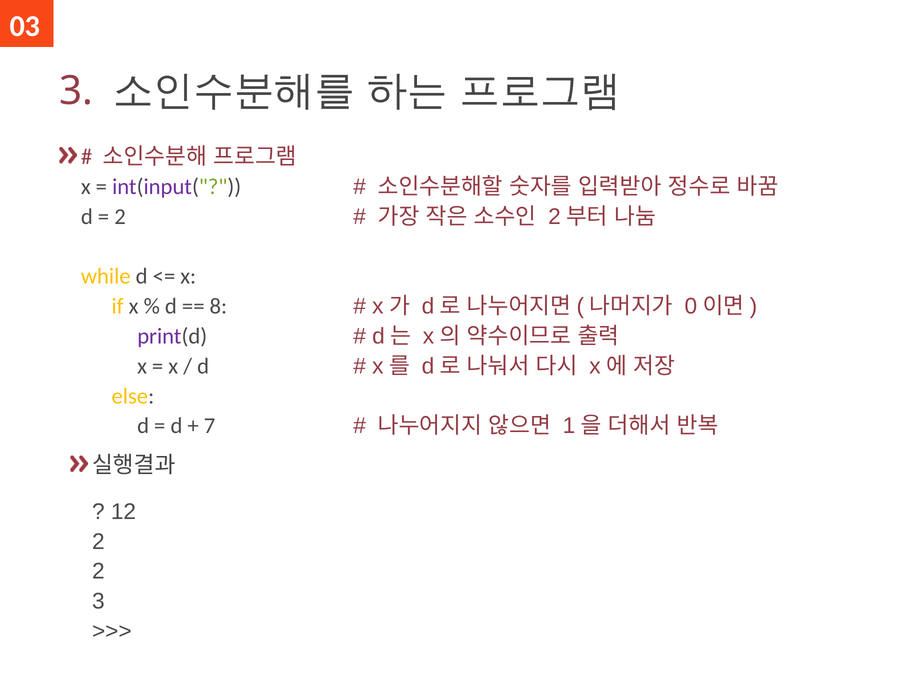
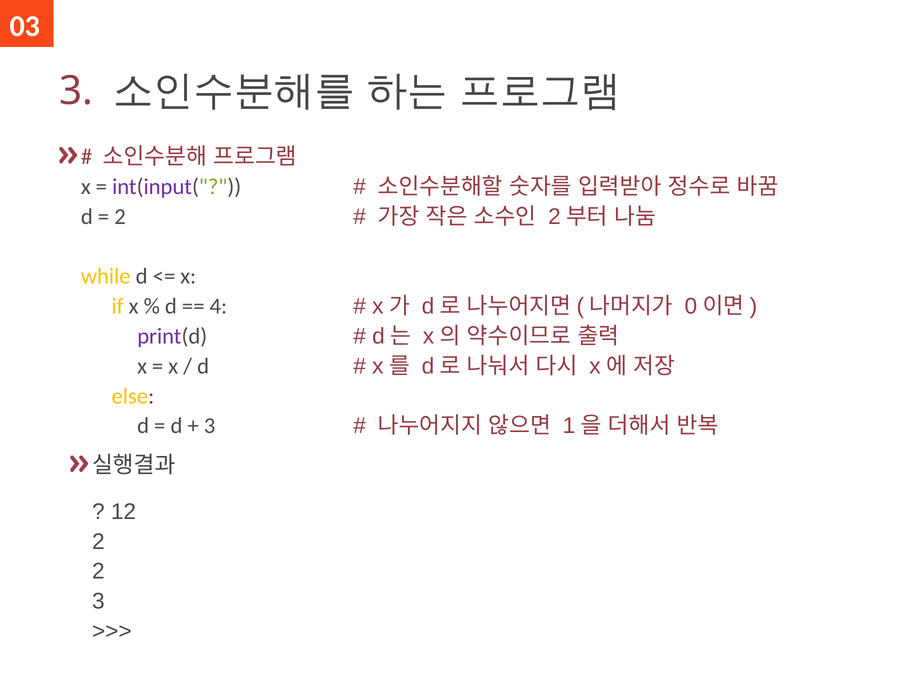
8: 8 -> 4
7 at (210, 426): 7 -> 3
